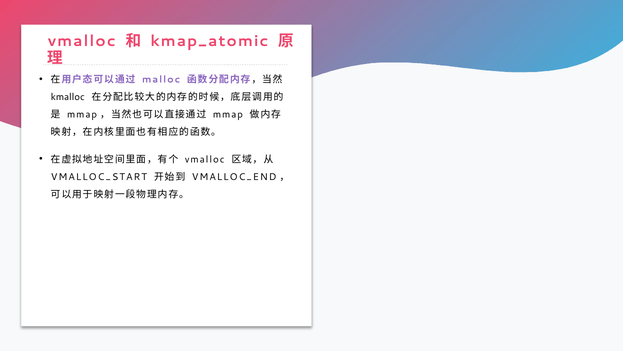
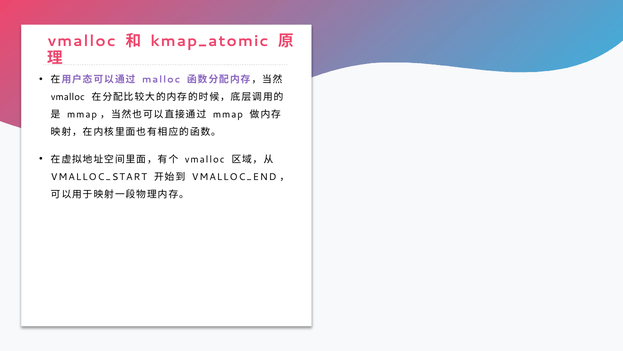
kmalloc at (68, 97): kmalloc -> vmalloc
